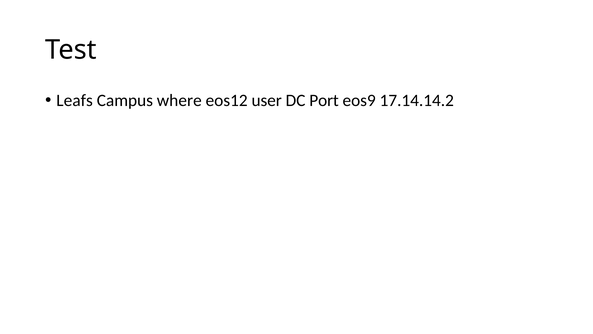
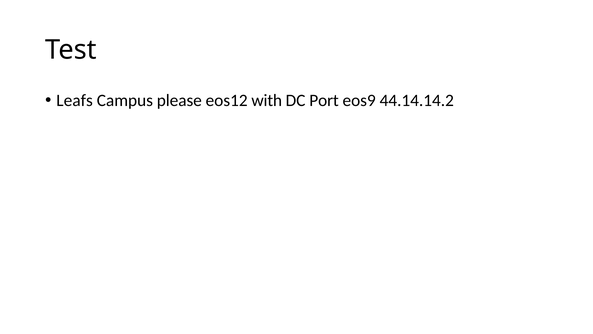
where: where -> please
user: user -> with
17.14.14.2: 17.14.14.2 -> 44.14.14.2
